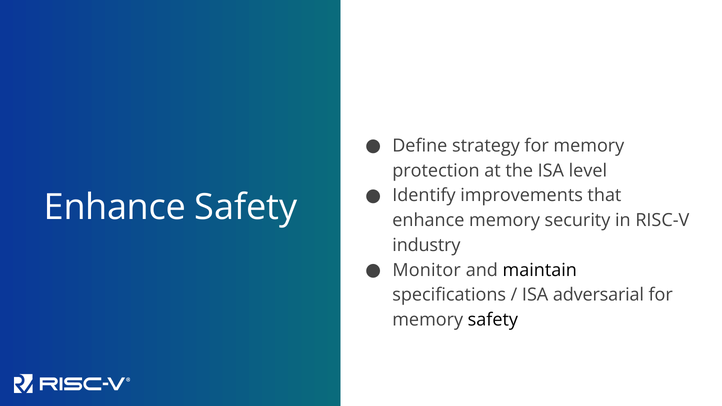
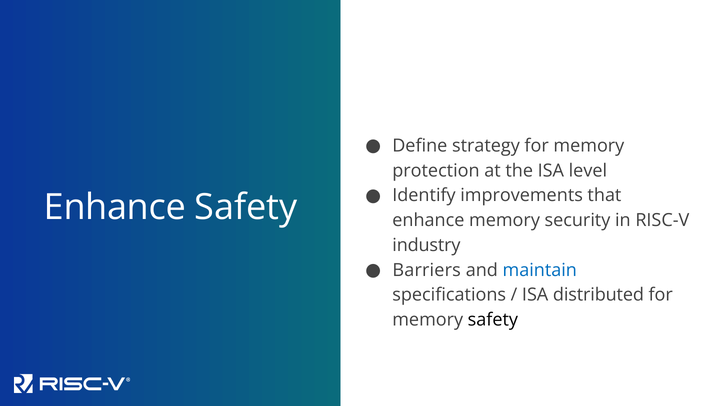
Monitor: Monitor -> Barriers
maintain colour: black -> blue
adversarial: adversarial -> distributed
